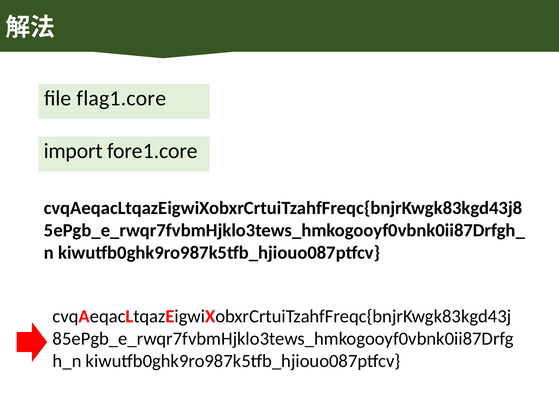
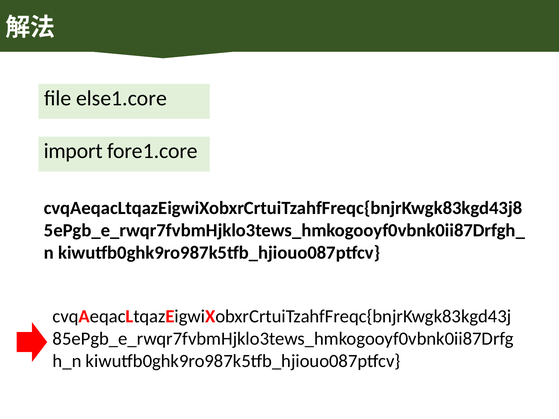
flag1.core: flag1.core -> else1.core
